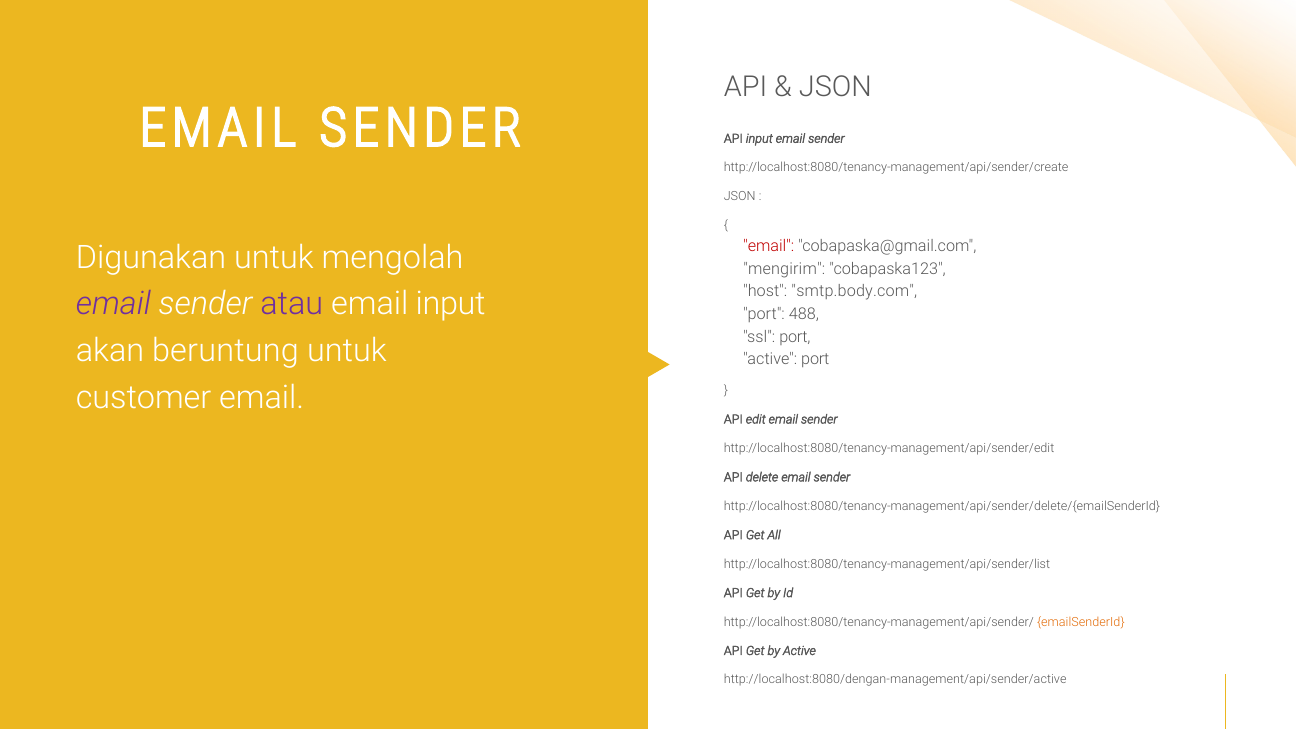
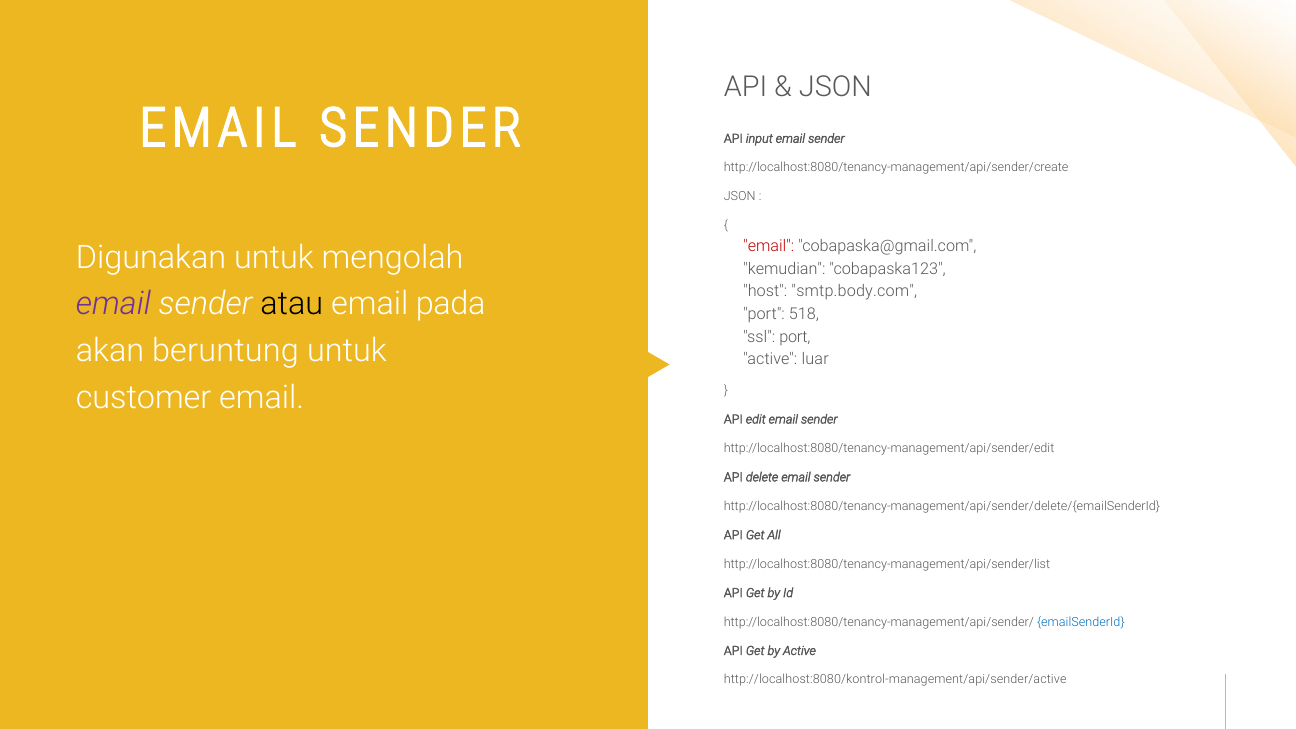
mengirim: mengirim -> kemudian
atau colour: purple -> black
email input: input -> pada
488: 488 -> 518
active port: port -> luar
emailSenderId colour: orange -> blue
http://localhost:8080/dengan-management/api/sender/active: http://localhost:8080/dengan-management/api/sender/active -> http://localhost:8080/kontrol-management/api/sender/active
